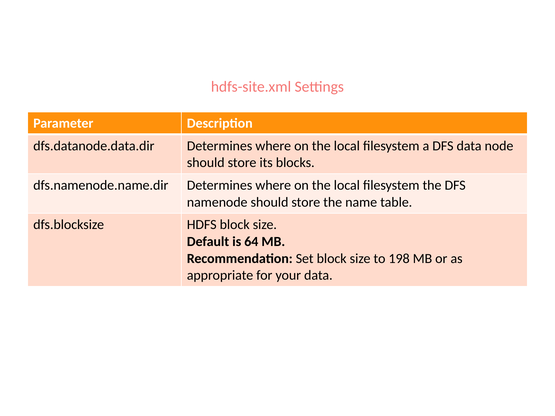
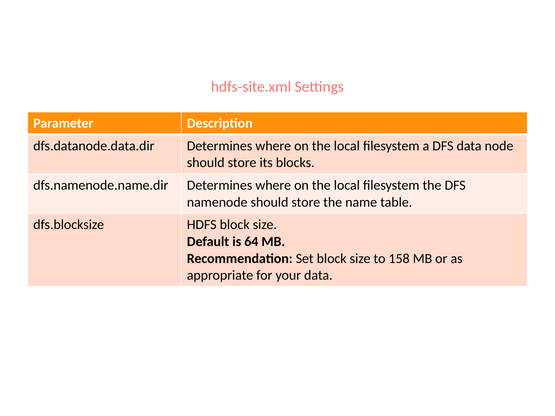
198: 198 -> 158
